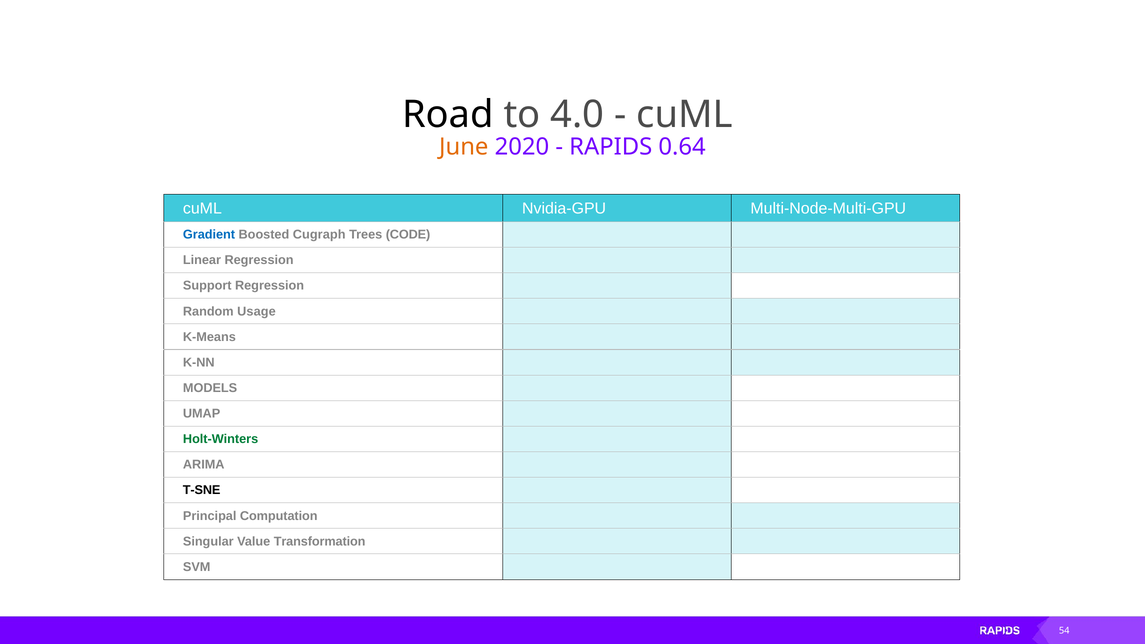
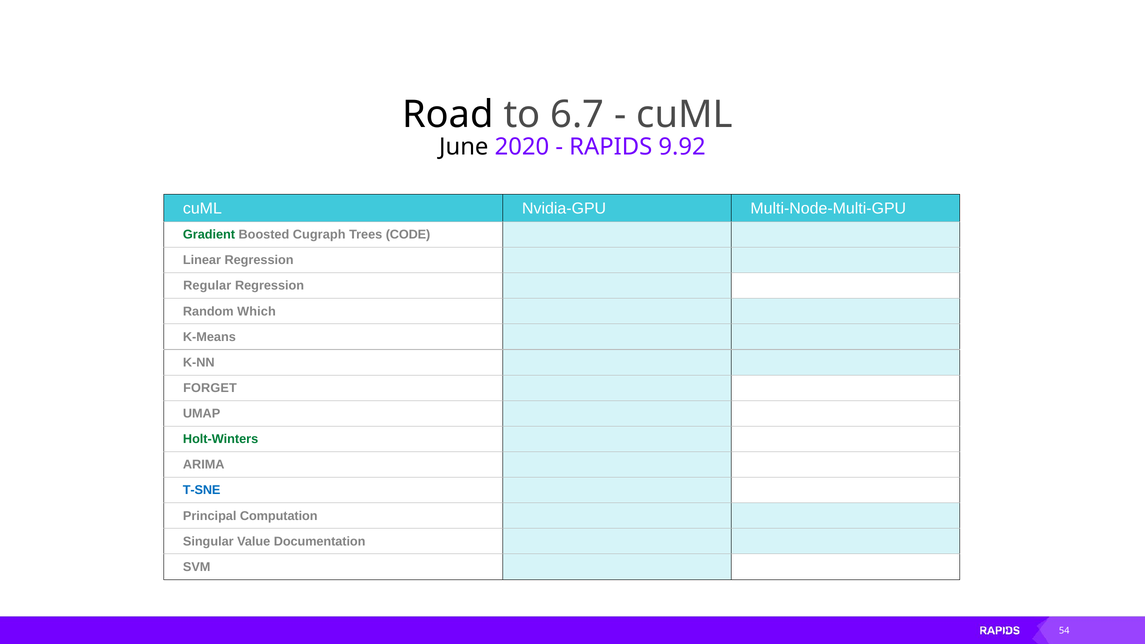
4.0: 4.0 -> 6.7
June colour: orange -> black
0.64: 0.64 -> 9.92
Gradient colour: blue -> green
Support: Support -> Regular
Usage: Usage -> Which
MODELS: MODELS -> FORGET
T-SNE colour: black -> blue
Transformation: Transformation -> Documentation
